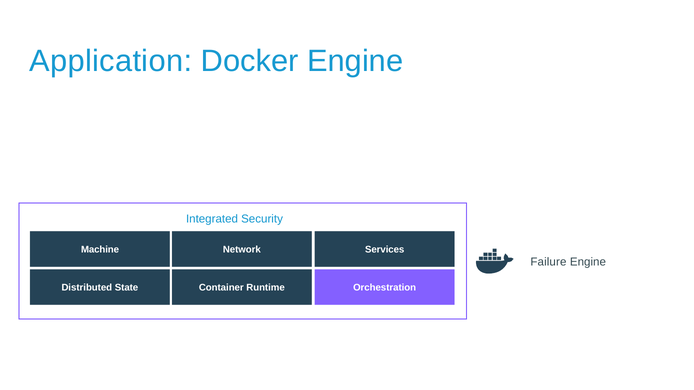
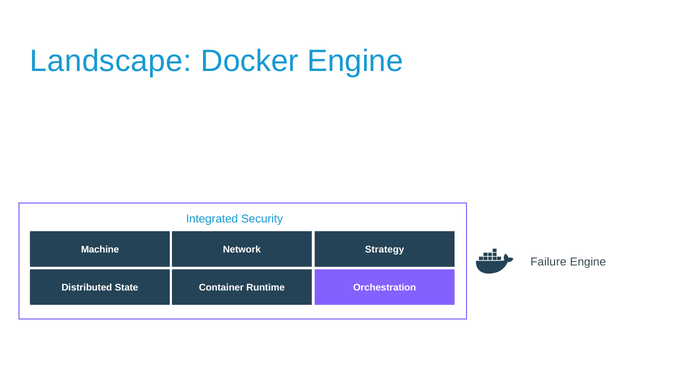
Application: Application -> Landscape
Services: Services -> Strategy
